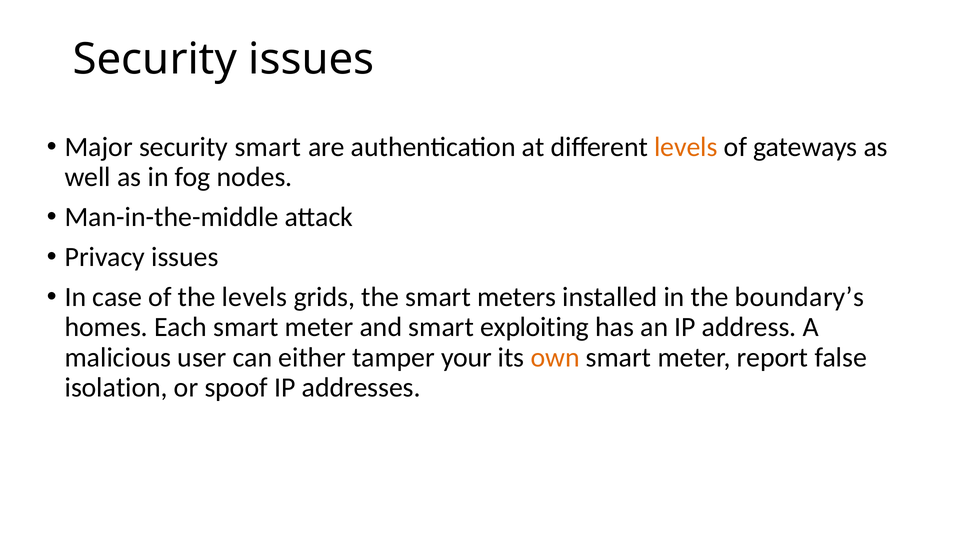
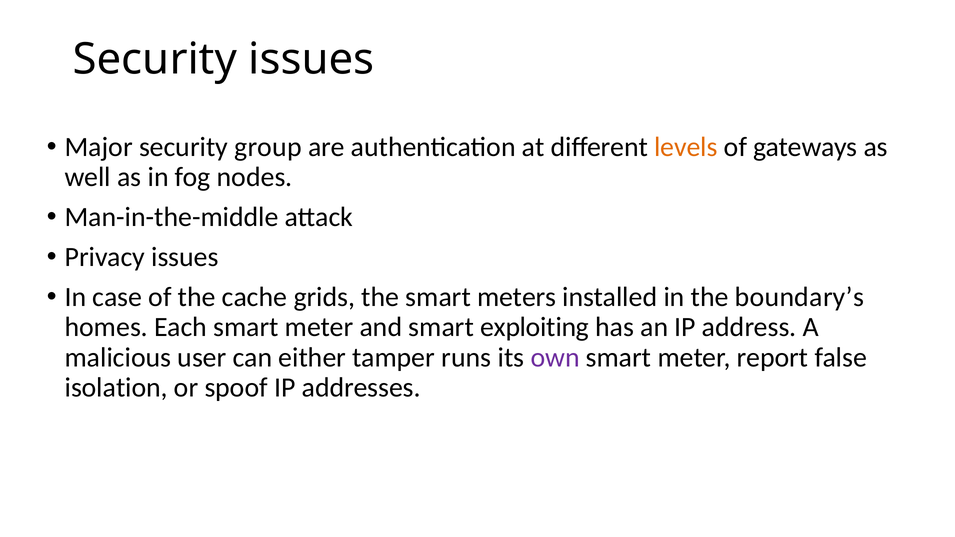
security smart: smart -> group
the levels: levels -> cache
your: your -> runs
own colour: orange -> purple
